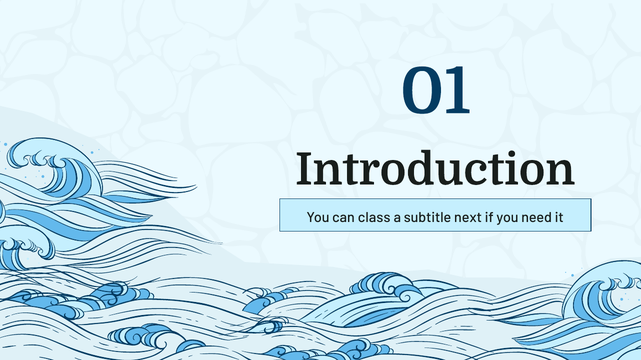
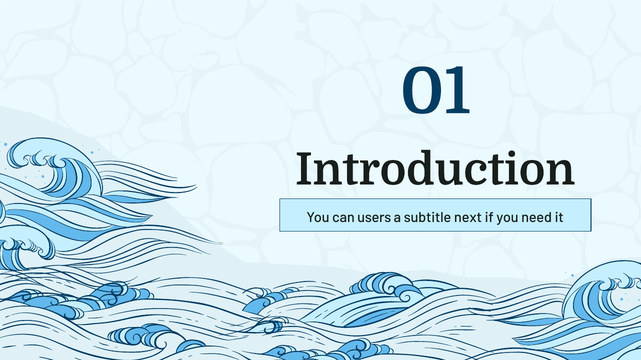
class: class -> users
